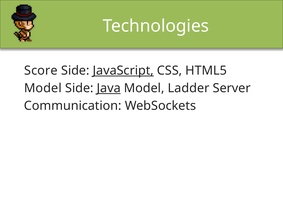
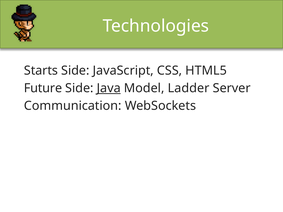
Score: Score -> Starts
JavaScript underline: present -> none
Model at (43, 88): Model -> Future
